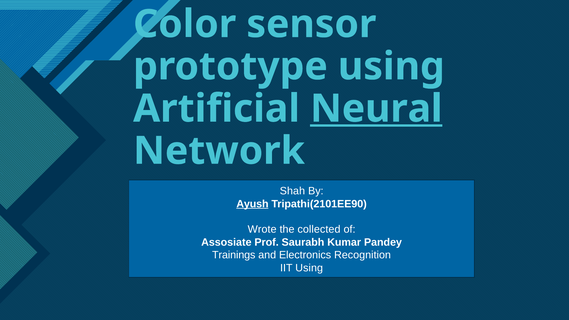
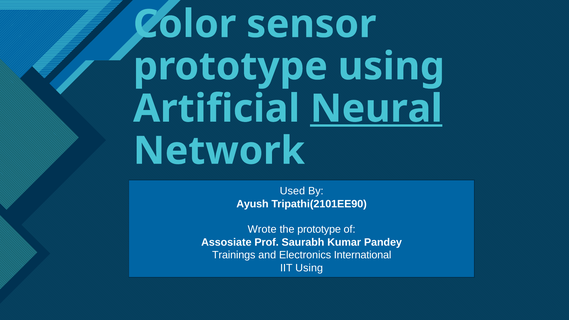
Shah: Shah -> Used
Ayush underline: present -> none
the collected: collected -> prototype
Recognition: Recognition -> International
